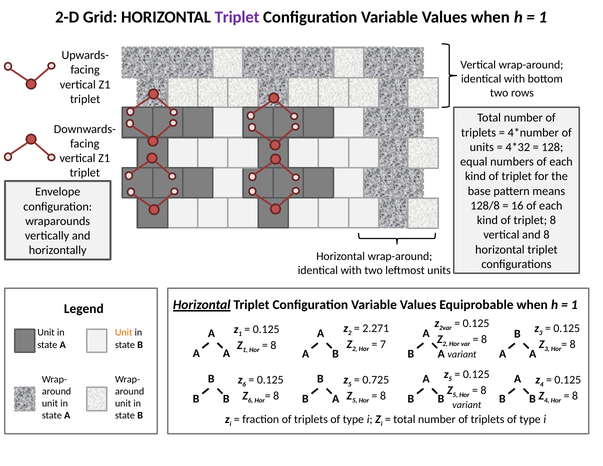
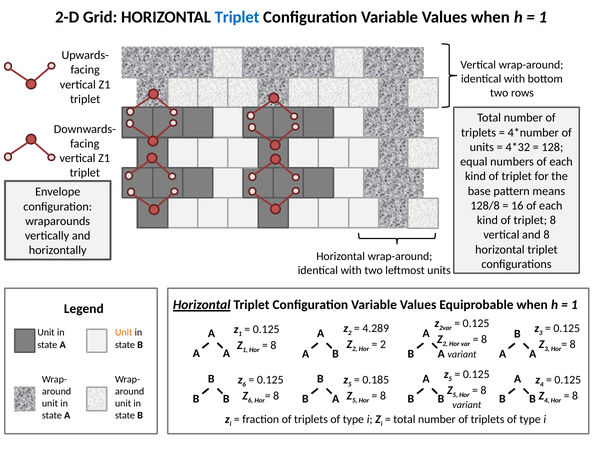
Triplet at (237, 17) colour: purple -> blue
2.271: 2.271 -> 4.289
7 at (383, 345): 7 -> 2
0.725: 0.725 -> 0.185
